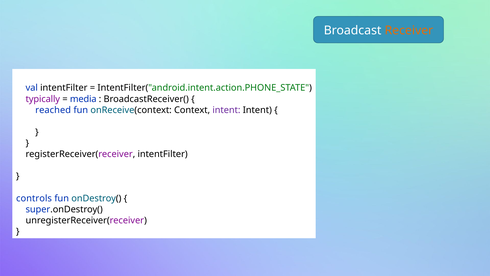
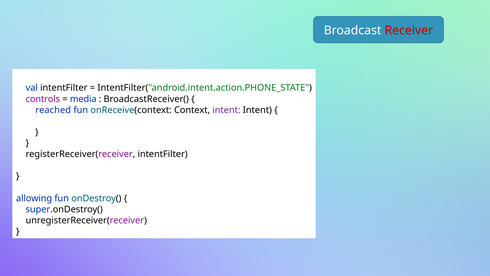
Receiver colour: orange -> red
typically: typically -> controls
controls: controls -> allowing
